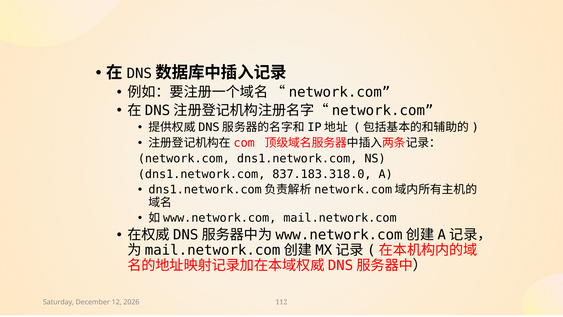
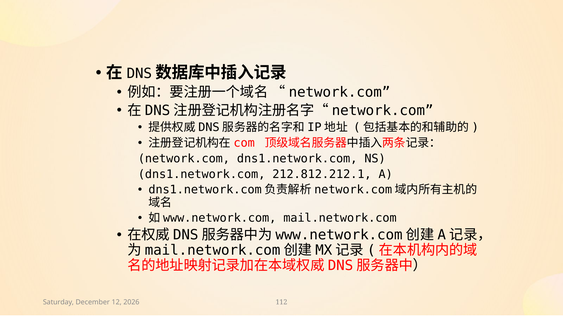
837.183.318.0: 837.183.318.0 -> 212.812.212.1
